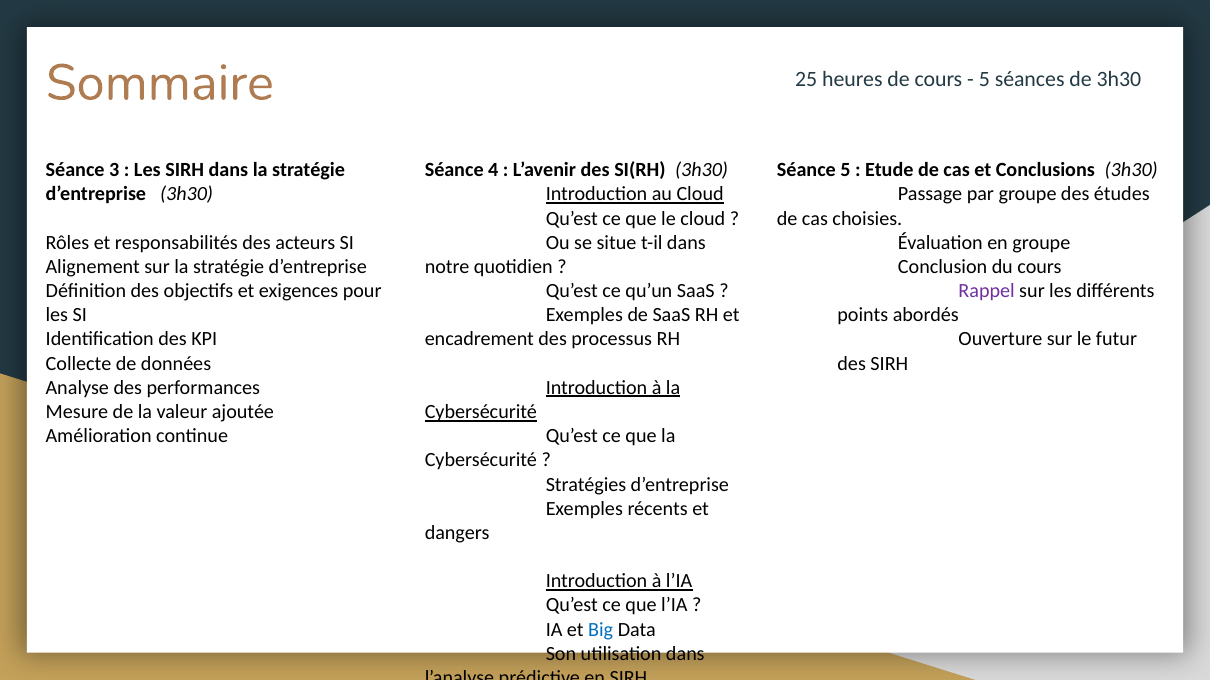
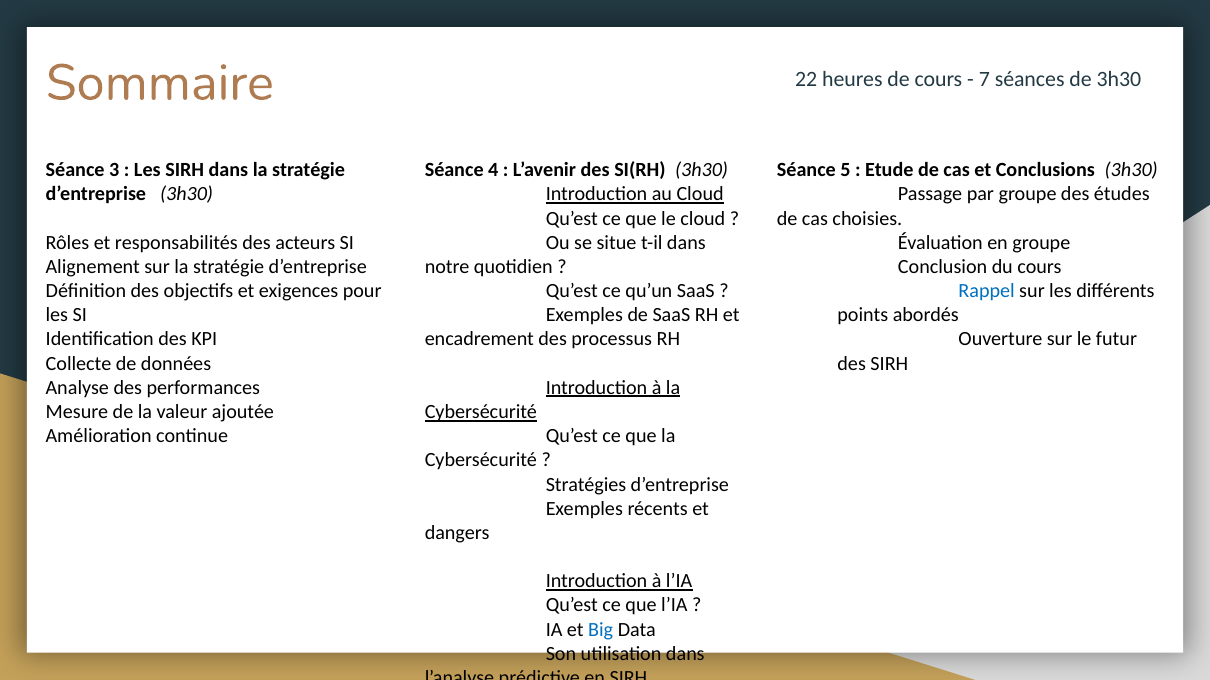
25: 25 -> 22
5 at (984, 79): 5 -> 7
Rappel colour: purple -> blue
